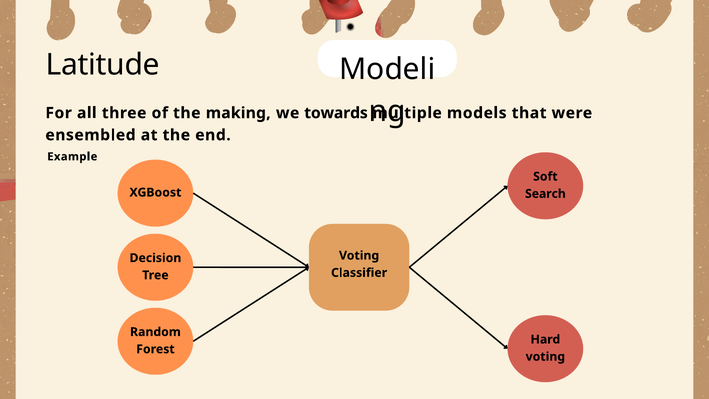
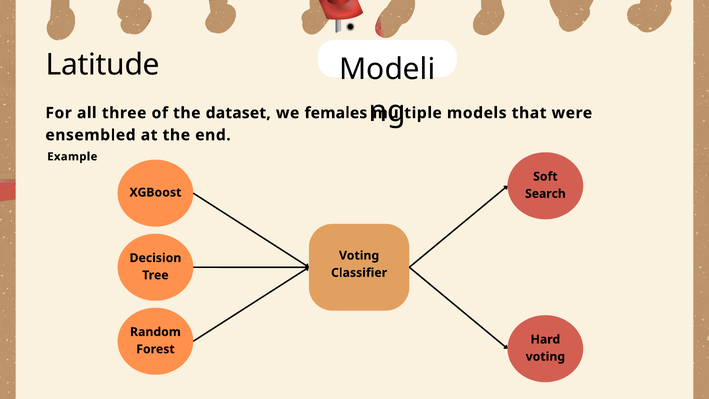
making: making -> dataset
towards: towards -> females
